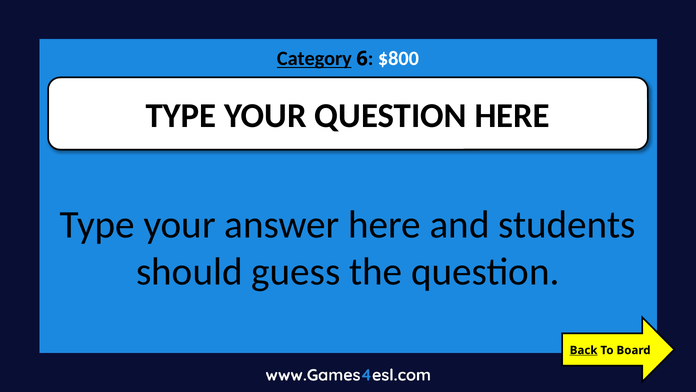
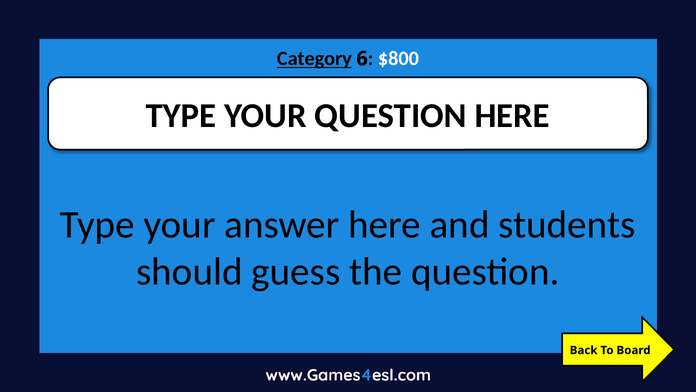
Back underline: present -> none
